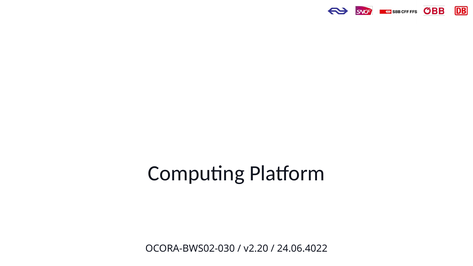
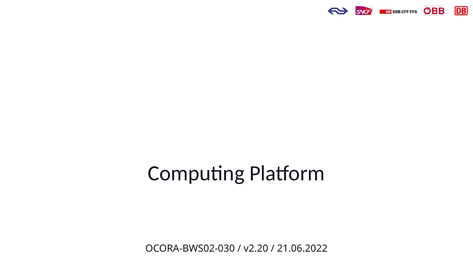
24.06.4022: 24.06.4022 -> 21.06.2022
